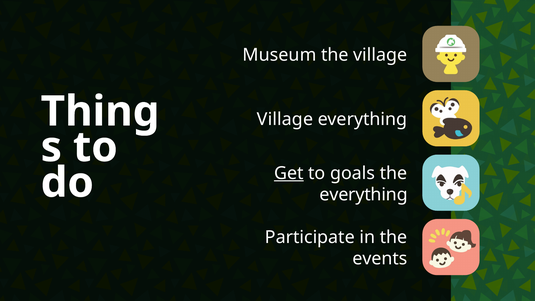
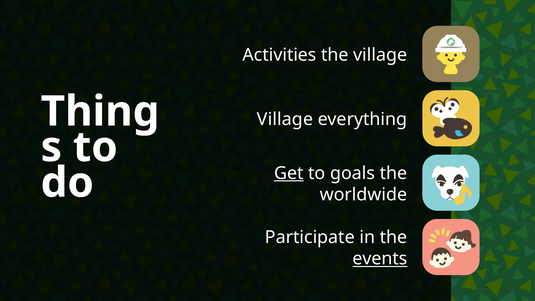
Museum: Museum -> Activities
everything at (364, 195): everything -> worldwide
events underline: none -> present
